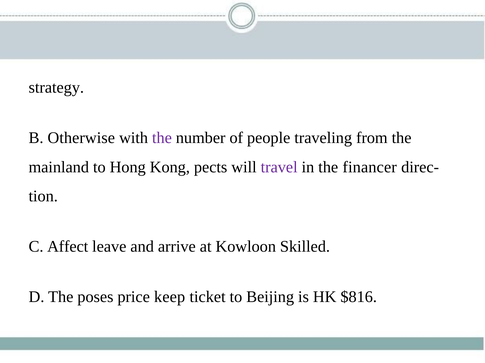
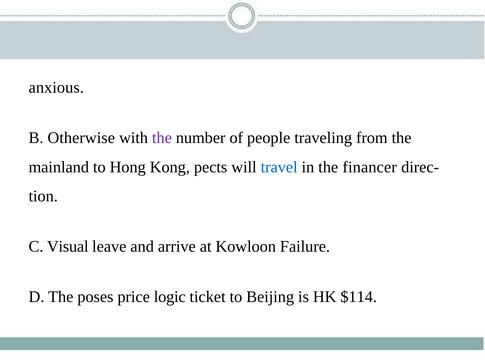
strategy: strategy -> anxious
travel colour: purple -> blue
Affect: Affect -> Visual
Skilled: Skilled -> Failure
keep: keep -> logic
$816: $816 -> $114
